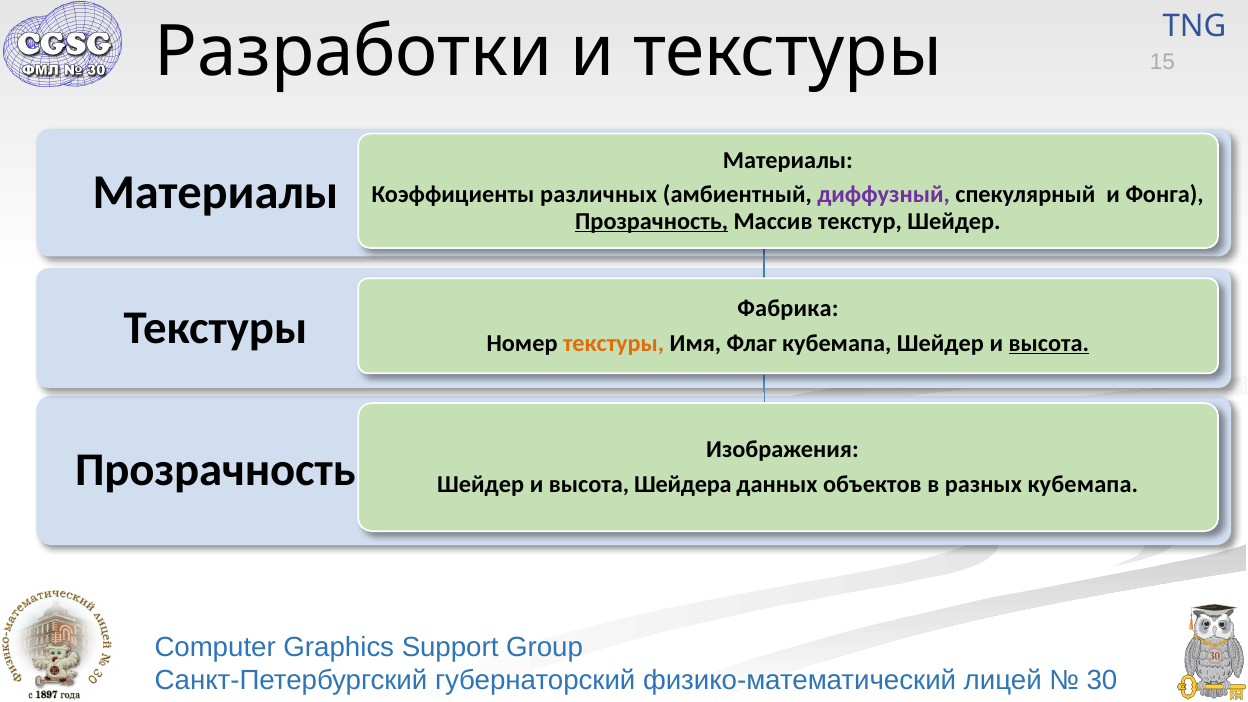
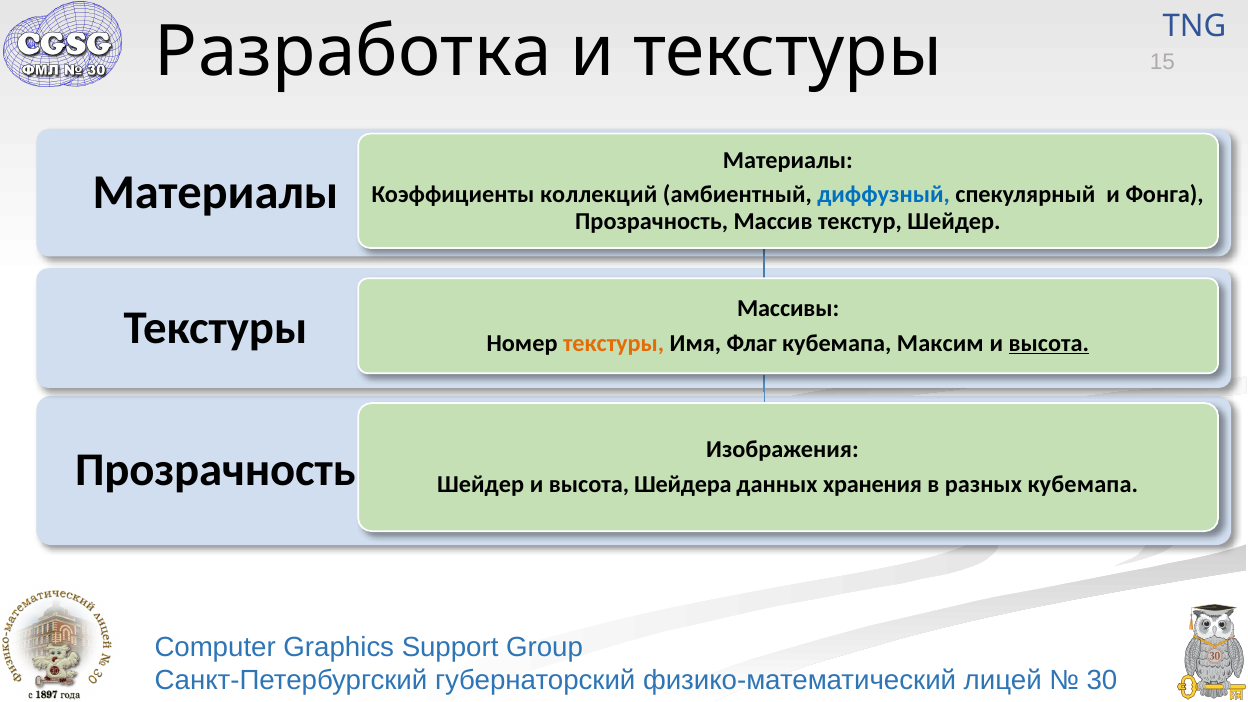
Разработки: Разработки -> Разработка
различных: различных -> коллекций
диффузный colour: purple -> blue
Прозрачность at (652, 221) underline: present -> none
Фабрика: Фабрика -> Массивы
кубемапа Шейдер: Шейдер -> Максим
объектов: объектов -> хранения
